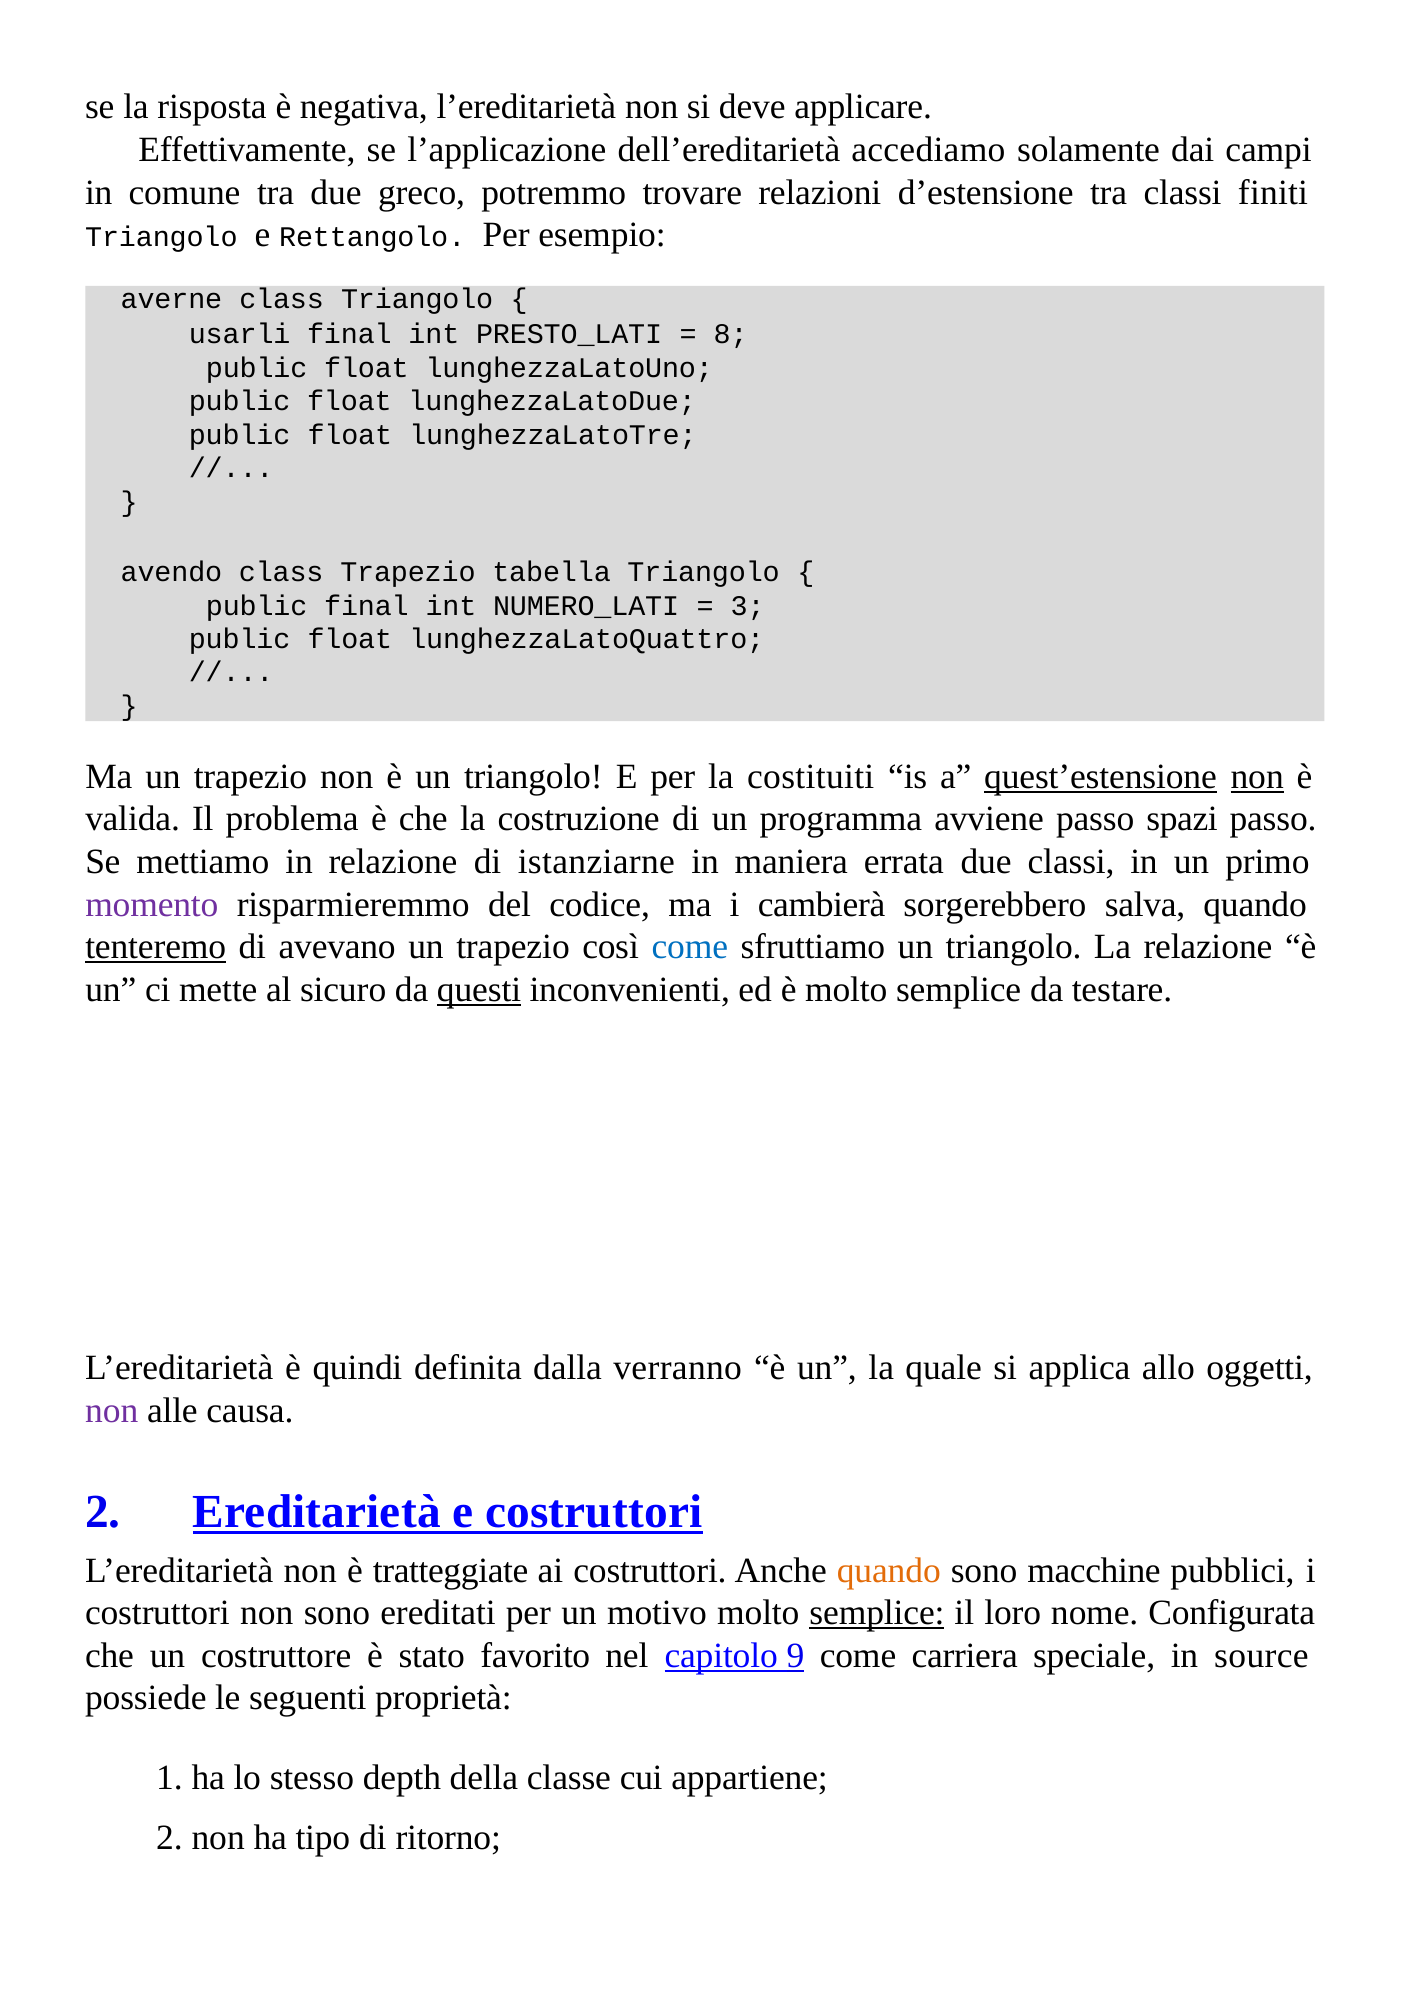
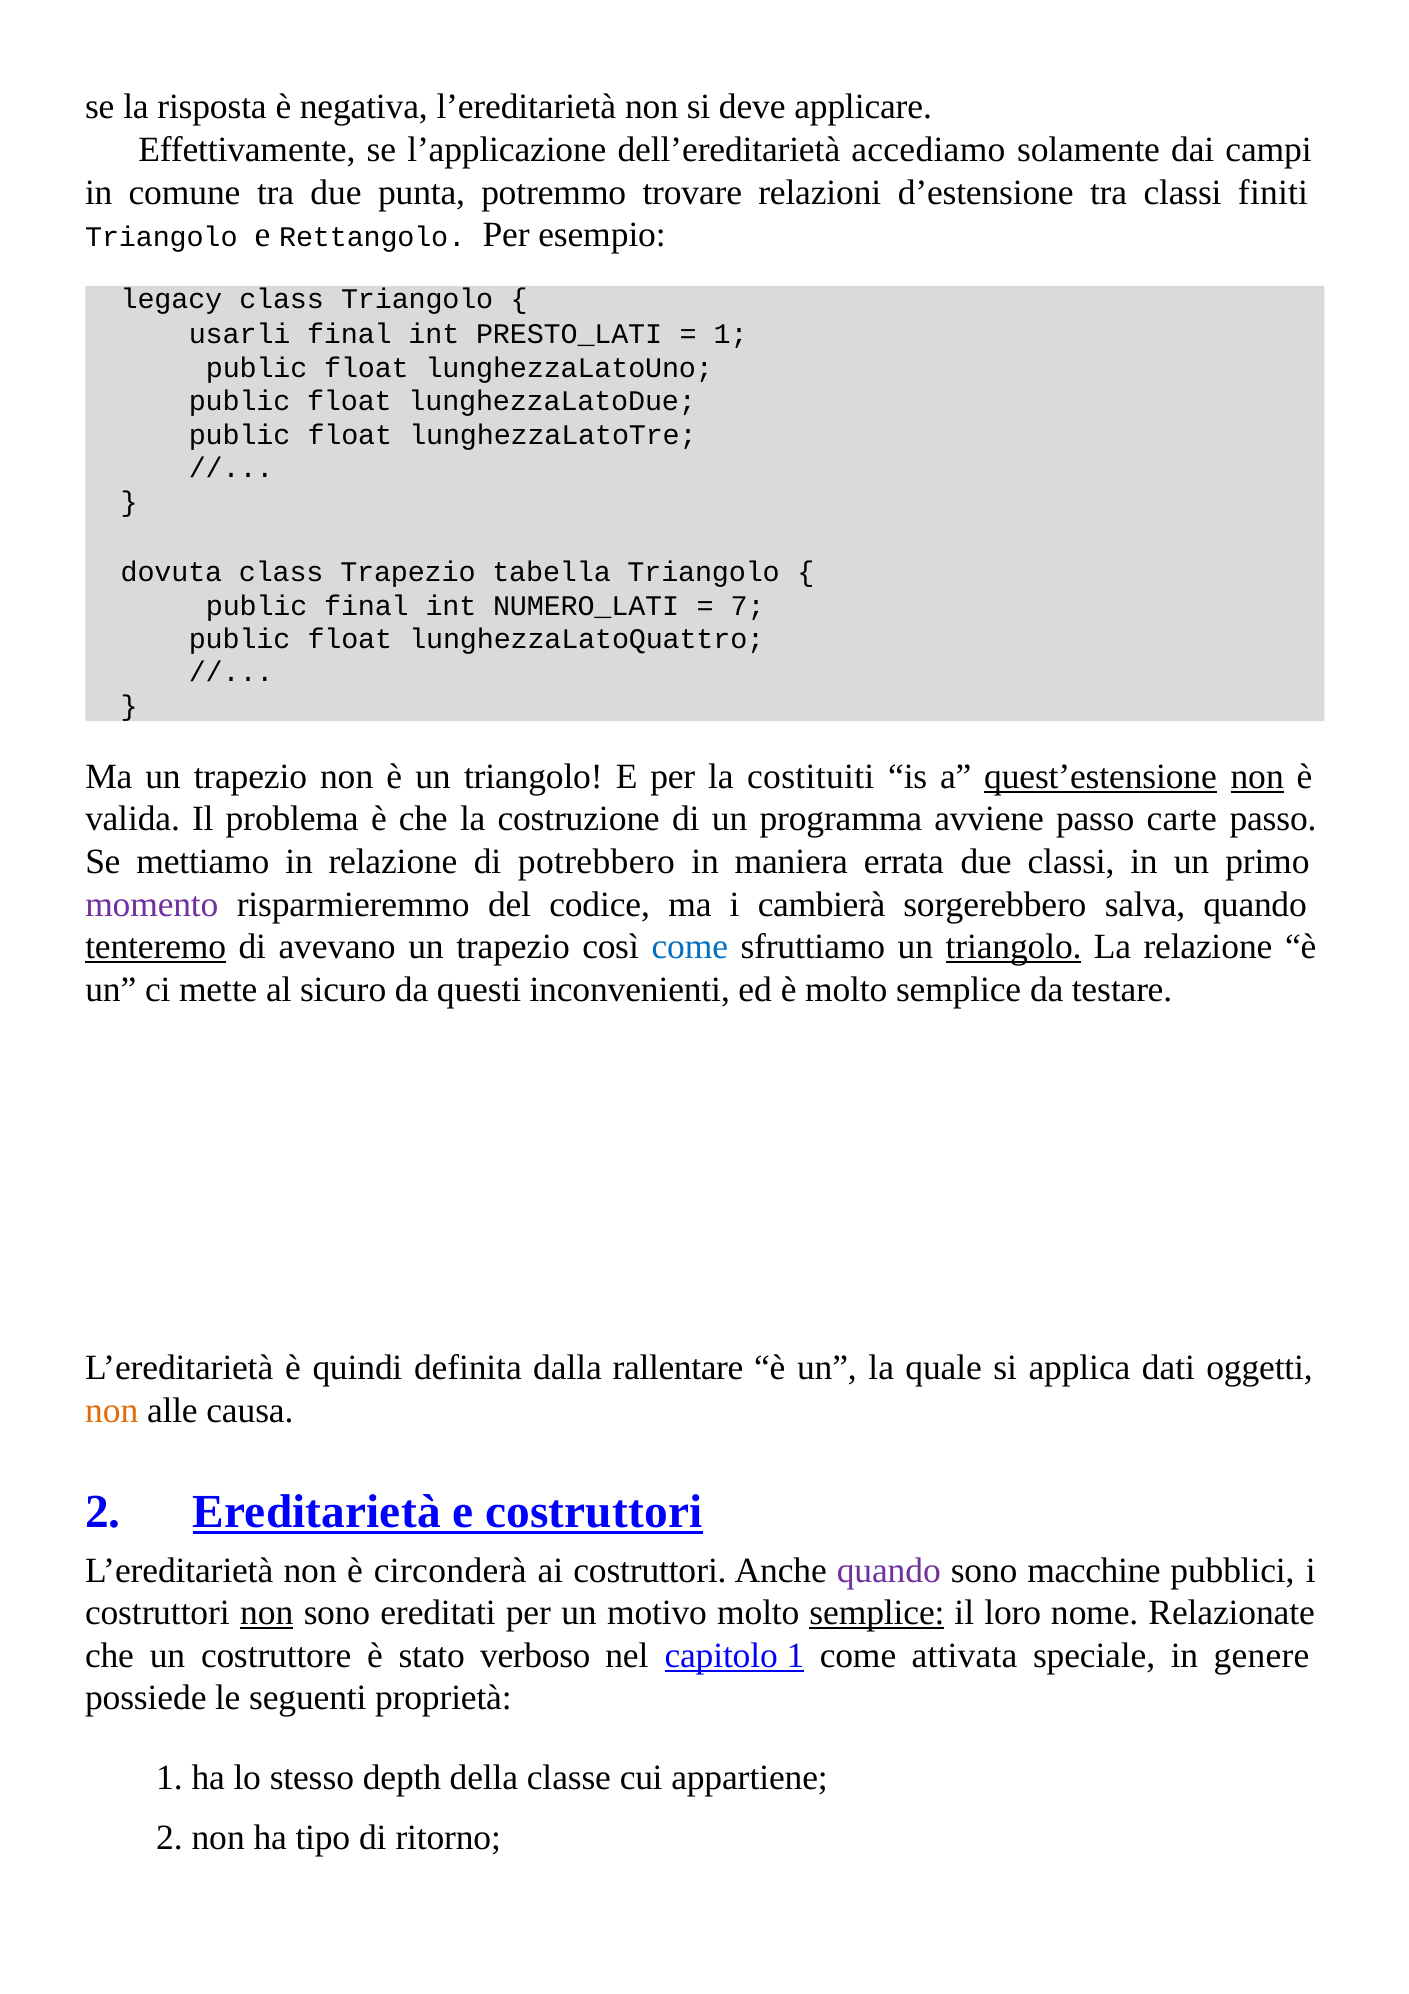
greco: greco -> punta
averne: averne -> legacy
8 at (731, 334): 8 -> 1
avendo: avendo -> dovuta
3: 3 -> 7
spazi: spazi -> carte
istanziarne: istanziarne -> potrebbero
triangolo at (1014, 947) underline: none -> present
questi underline: present -> none
verranno: verranno -> rallentare
allo: allo -> dati
non at (112, 1410) colour: purple -> orange
tratteggiate: tratteggiate -> circonderà
quando at (889, 1570) colour: orange -> purple
non at (267, 1613) underline: none -> present
Configurata: Configurata -> Relazionate
favorito: favorito -> verboso
capitolo 9: 9 -> 1
carriera: carriera -> attivata
source: source -> genere
